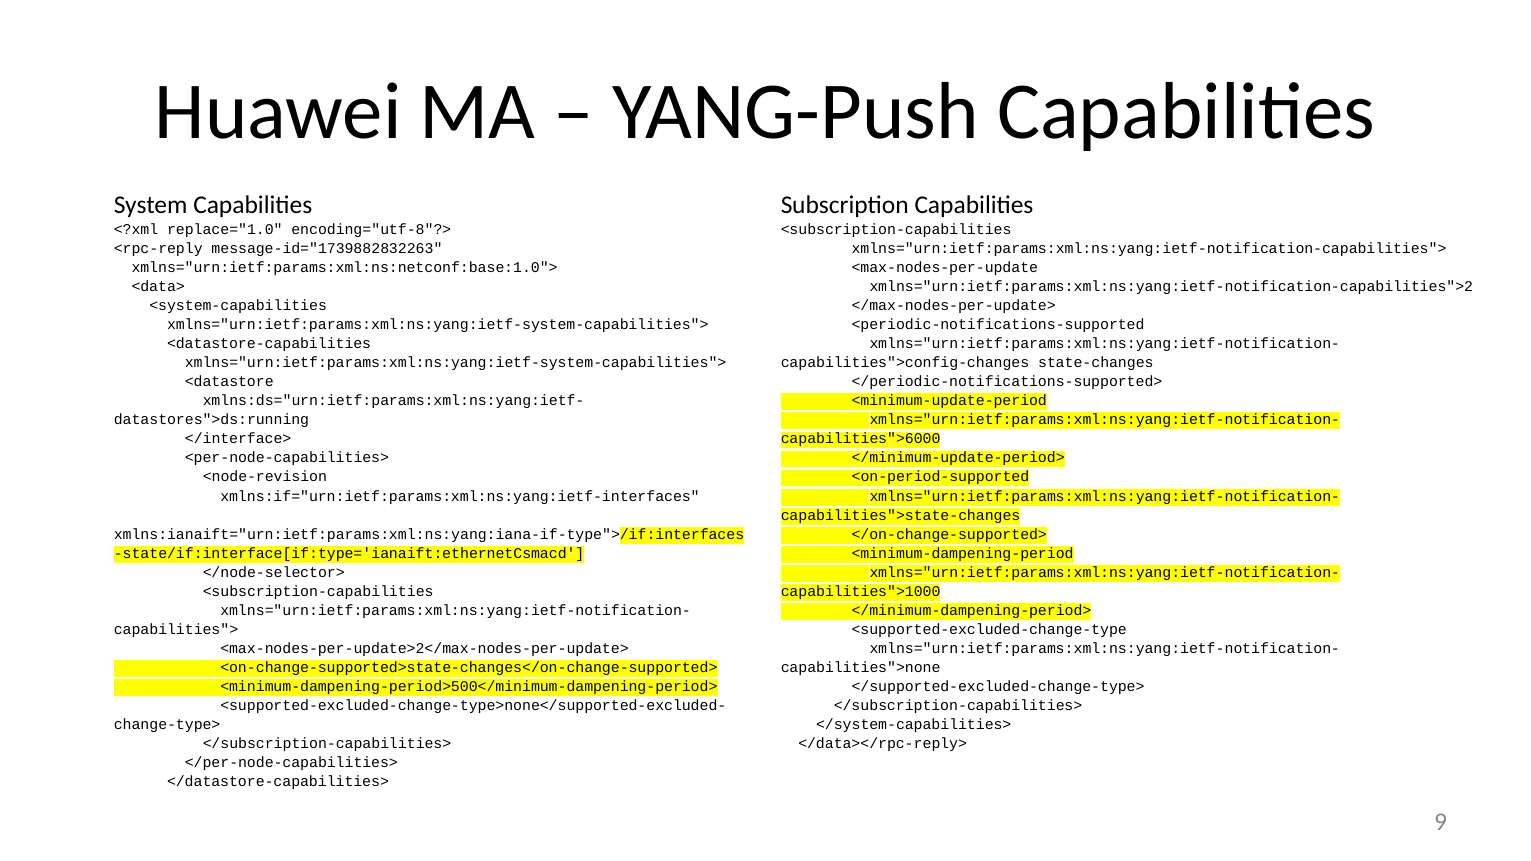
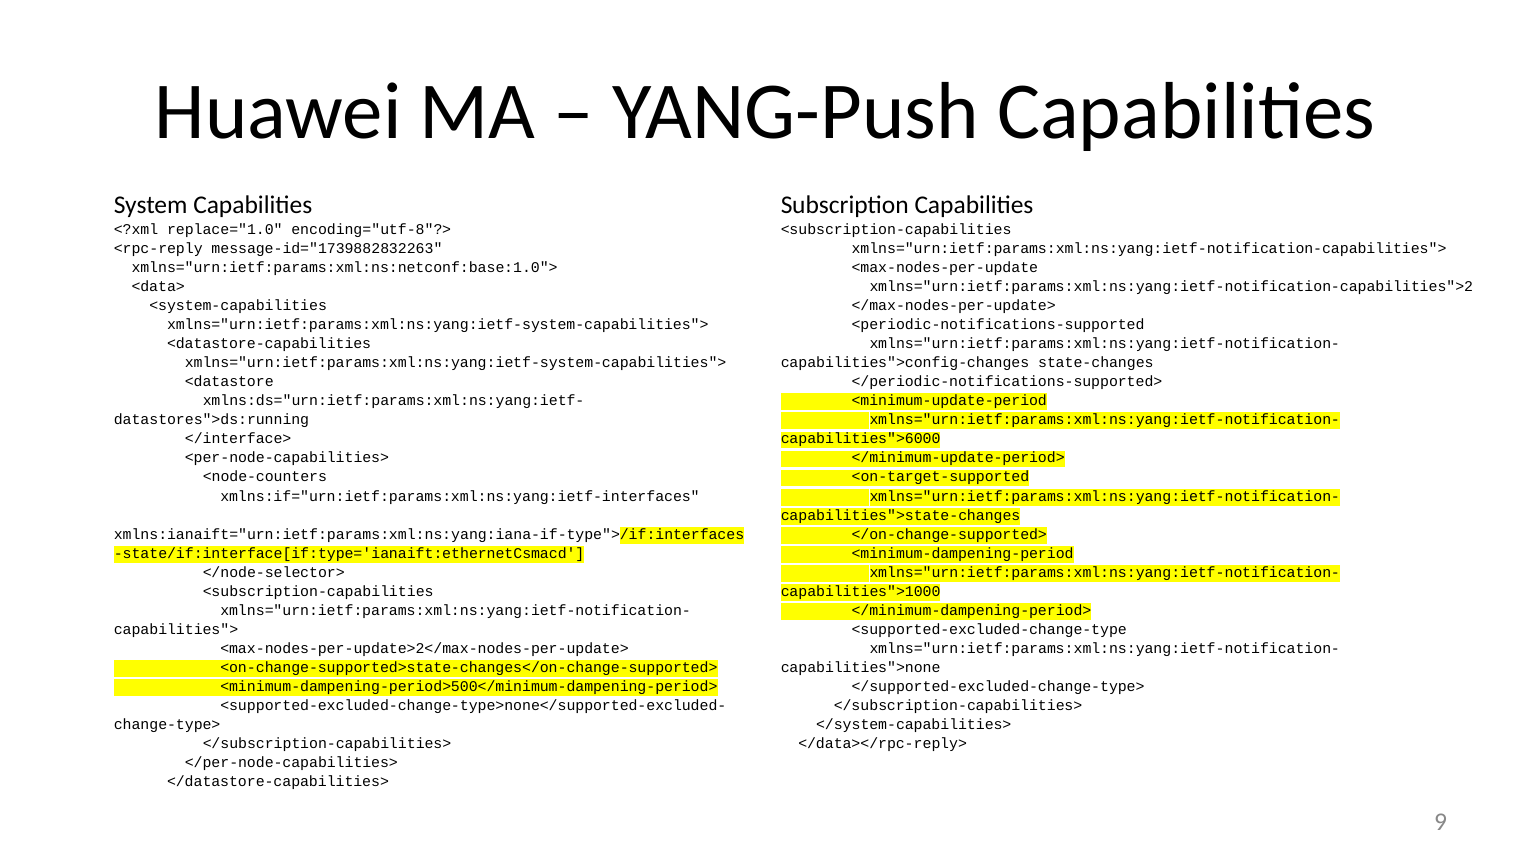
<node-revision: <node-revision -> <node-counters
<on-period-supported: <on-period-supported -> <on-target-supported
